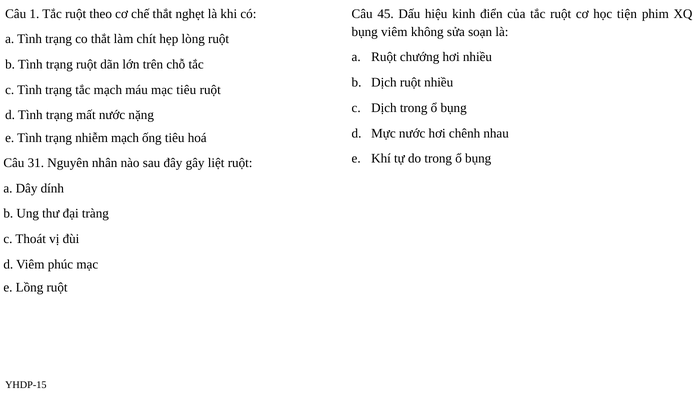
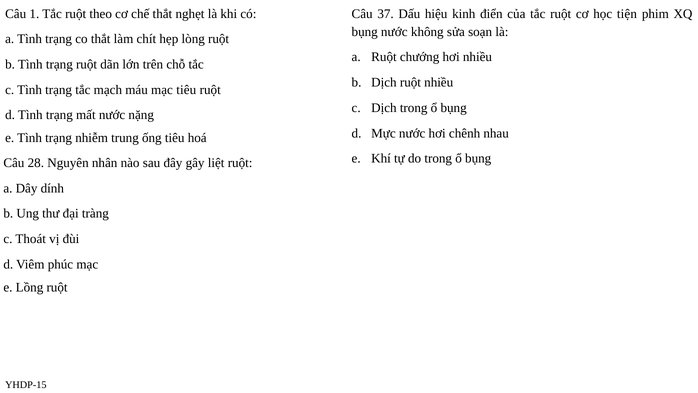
45: 45 -> 37
bụng viêm: viêm -> nước
nhiễm mạch: mạch -> trung
31: 31 -> 28
